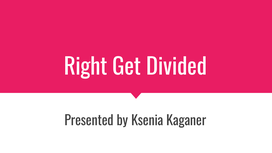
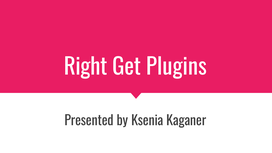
Divided: Divided -> Plugins
